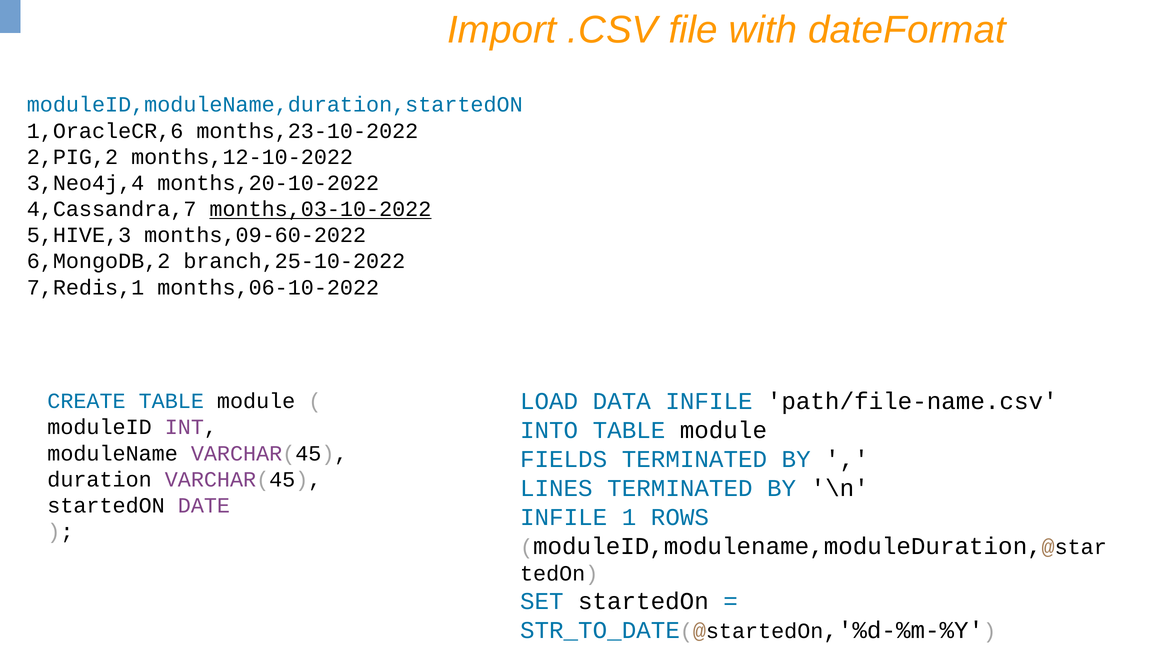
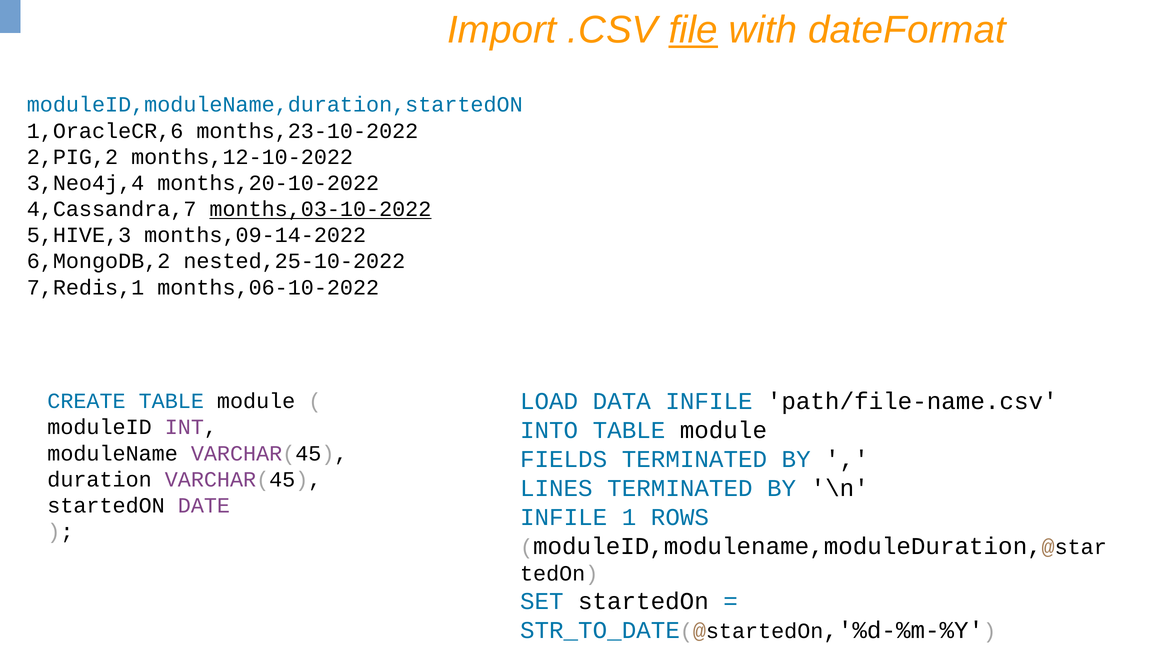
file underline: none -> present
months,09-60-2022: months,09-60-2022 -> months,09-14-2022
branch,25-10-2022: branch,25-10-2022 -> nested,25-10-2022
